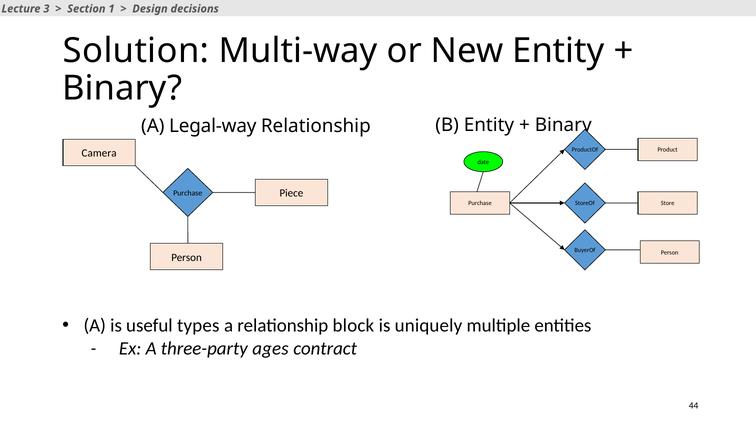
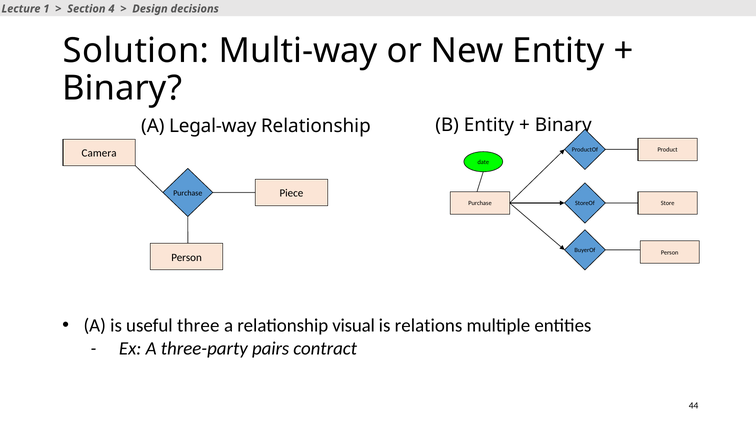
3: 3 -> 1
1: 1 -> 4
types: types -> three
block: block -> visual
uniquely: uniquely -> relations
ages: ages -> pairs
